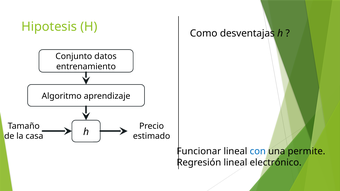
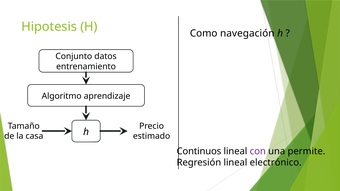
desventajas: desventajas -> navegación
Funcionar: Funcionar -> Continuos
con colour: blue -> purple
